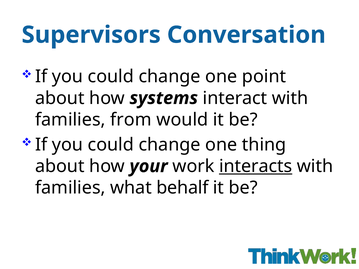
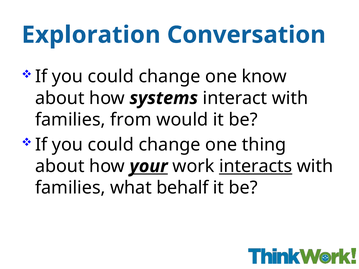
Supervisors: Supervisors -> Exploration
point: point -> know
your underline: none -> present
